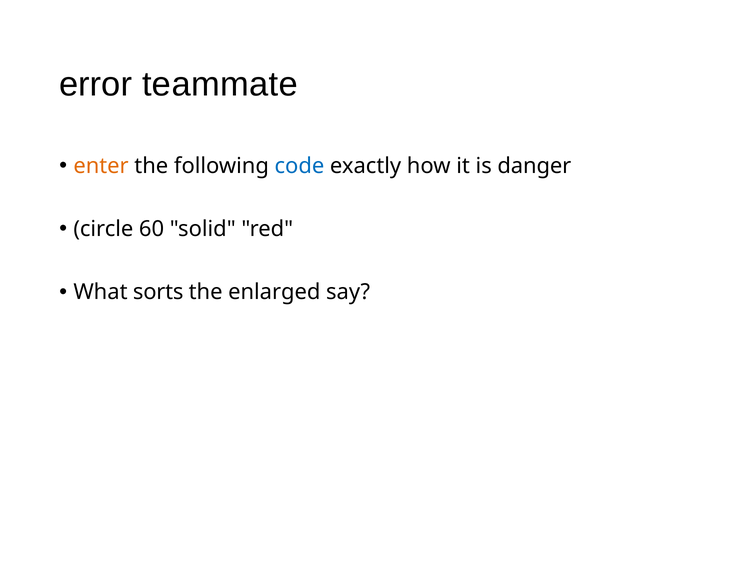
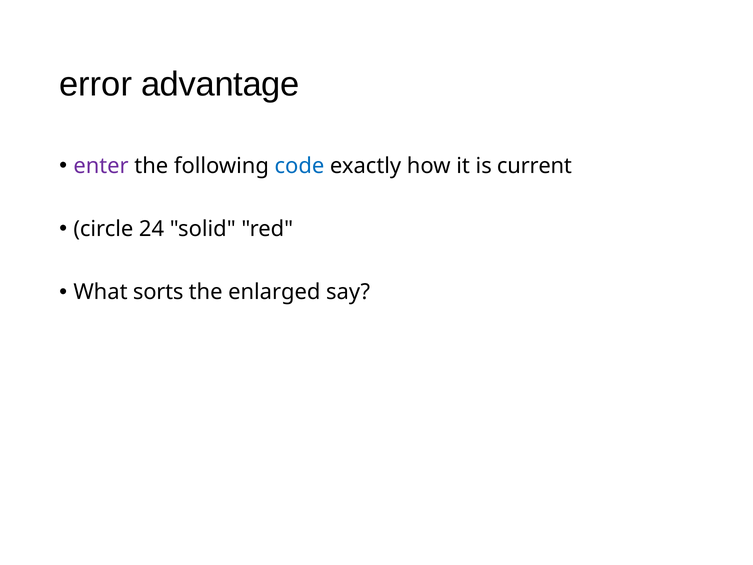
teammate: teammate -> advantage
enter colour: orange -> purple
danger: danger -> current
60: 60 -> 24
